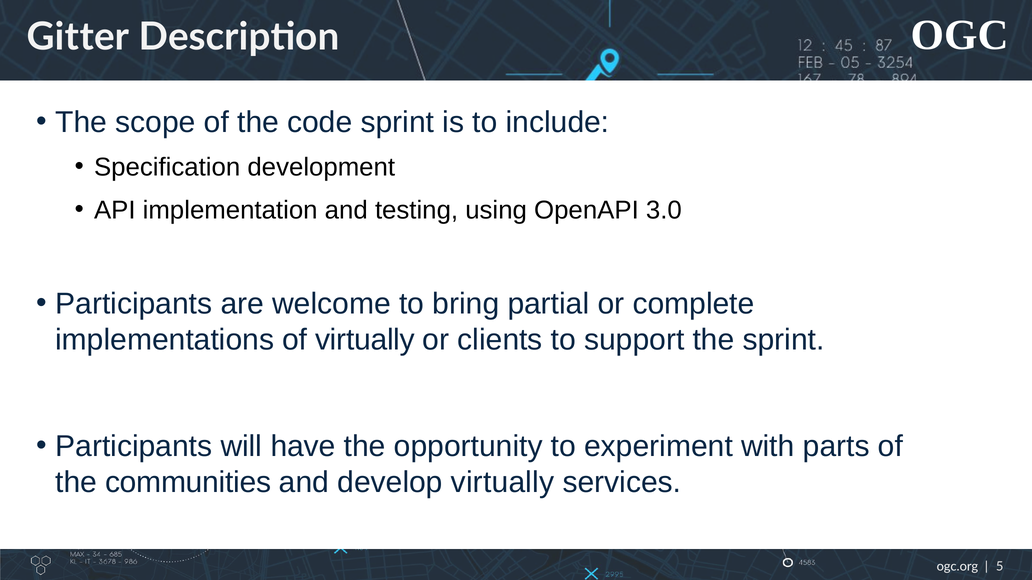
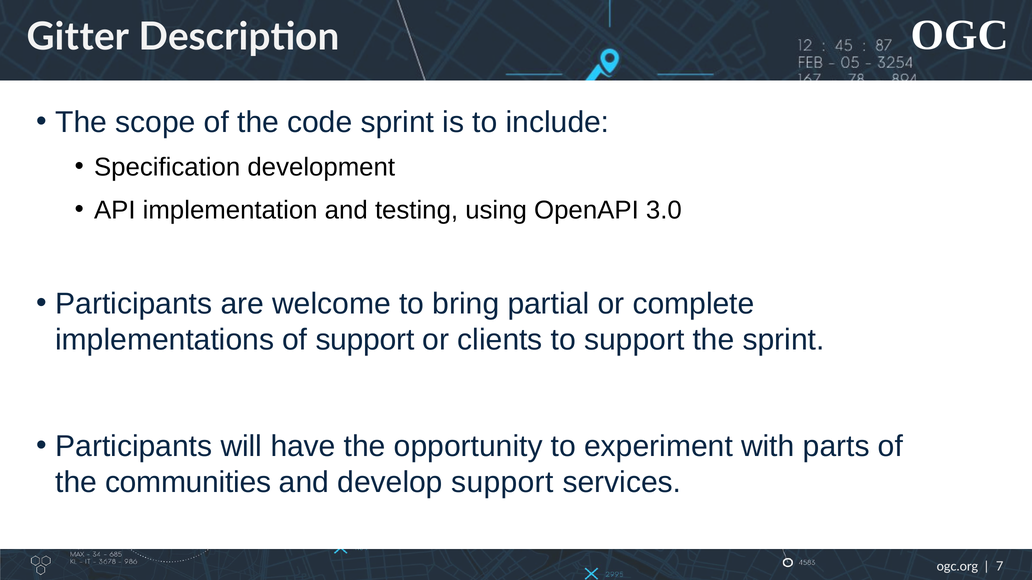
of virtually: virtually -> support
develop virtually: virtually -> support
5: 5 -> 7
